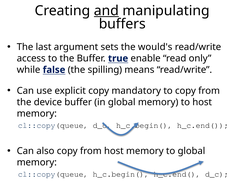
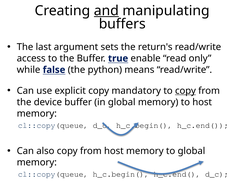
would's: would's -> return's
spilling: spilling -> python
copy at (185, 91) underline: none -> present
